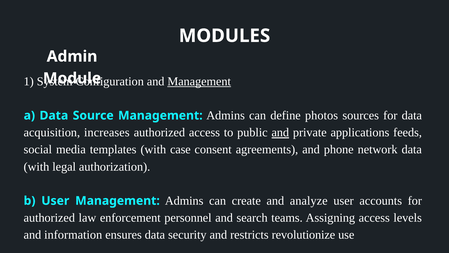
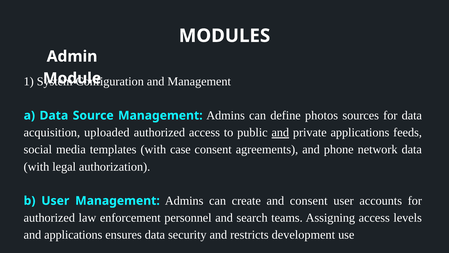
Management at (199, 81) underline: present -> none
increases: increases -> uploaded
and analyze: analyze -> consent
and information: information -> applications
revolutionize: revolutionize -> development
